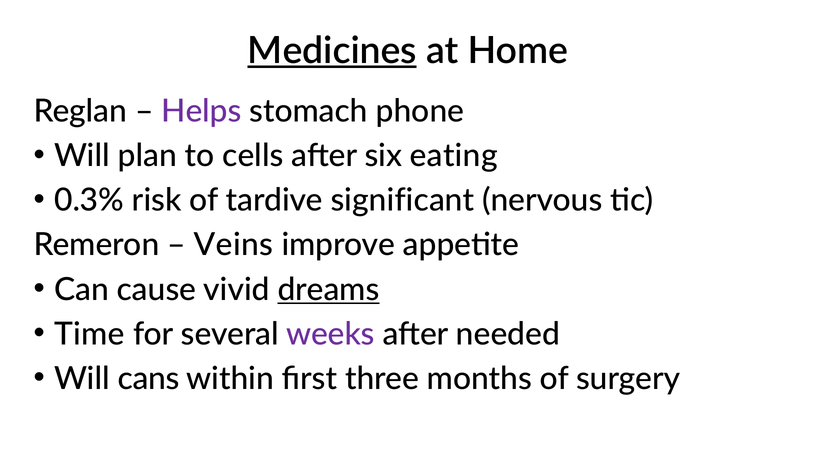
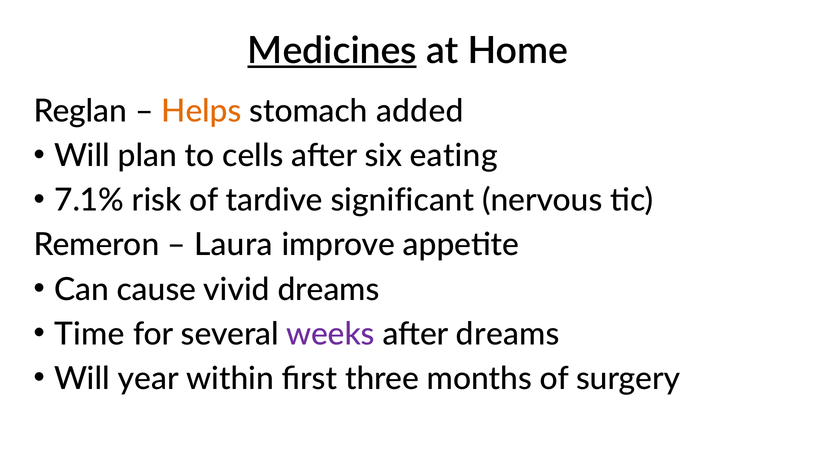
Helps colour: purple -> orange
phone: phone -> added
0.3%: 0.3% -> 7.1%
Veins: Veins -> Laura
dreams at (329, 290) underline: present -> none
after needed: needed -> dreams
cans: cans -> year
